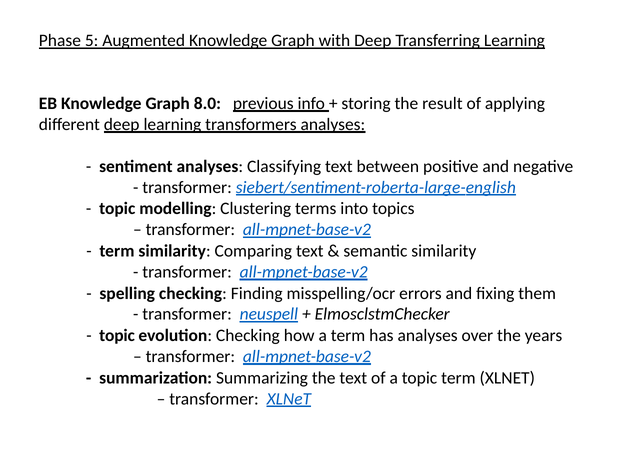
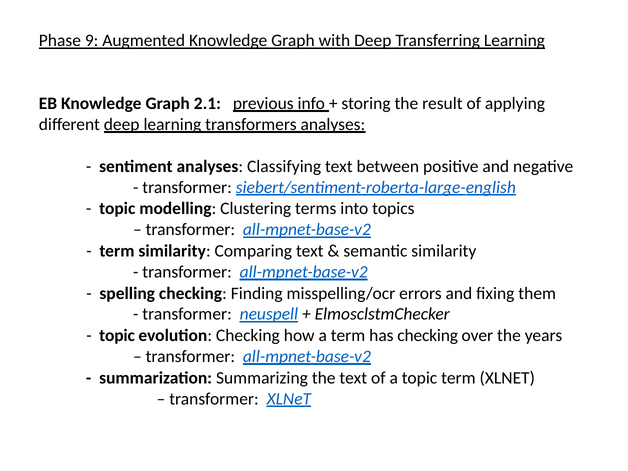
5: 5 -> 9
8.0: 8.0 -> 2.1
has analyses: analyses -> checking
